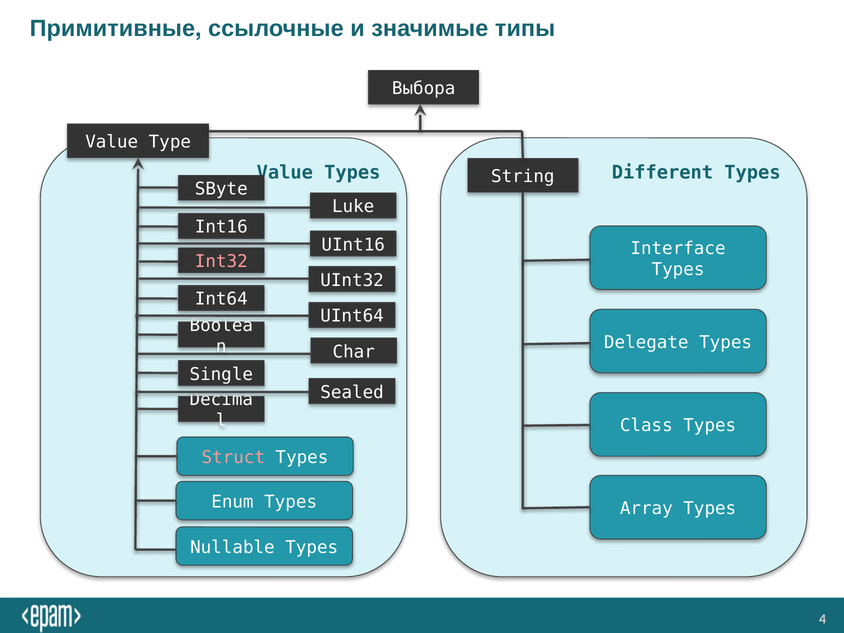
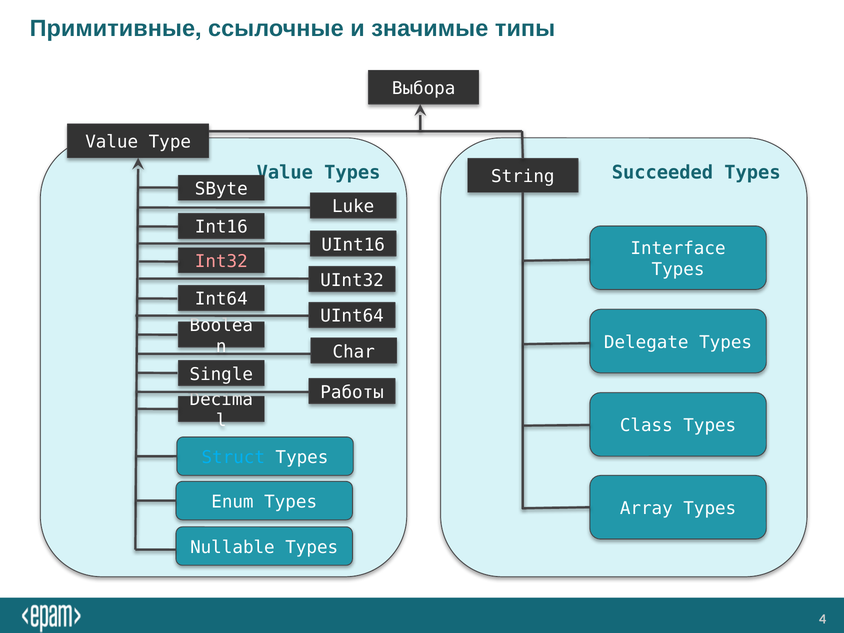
Different: Different -> Succeeded
Sealed: Sealed -> Работы
Struct colour: pink -> light blue
